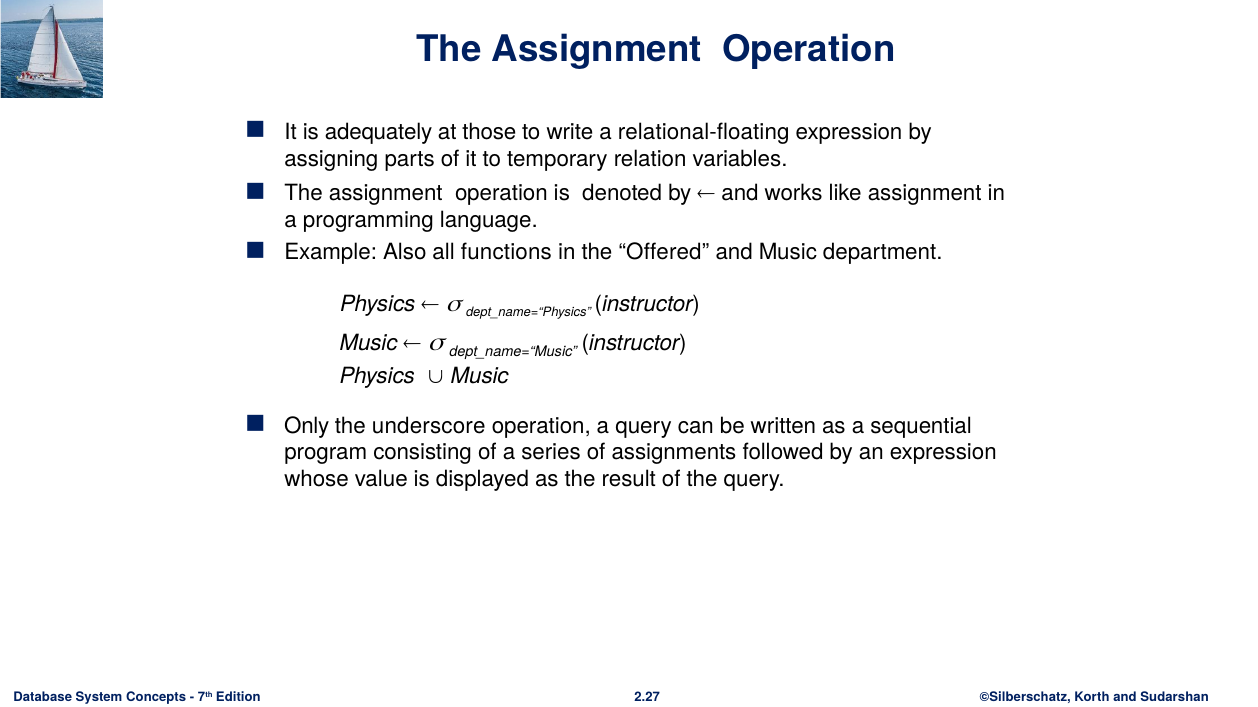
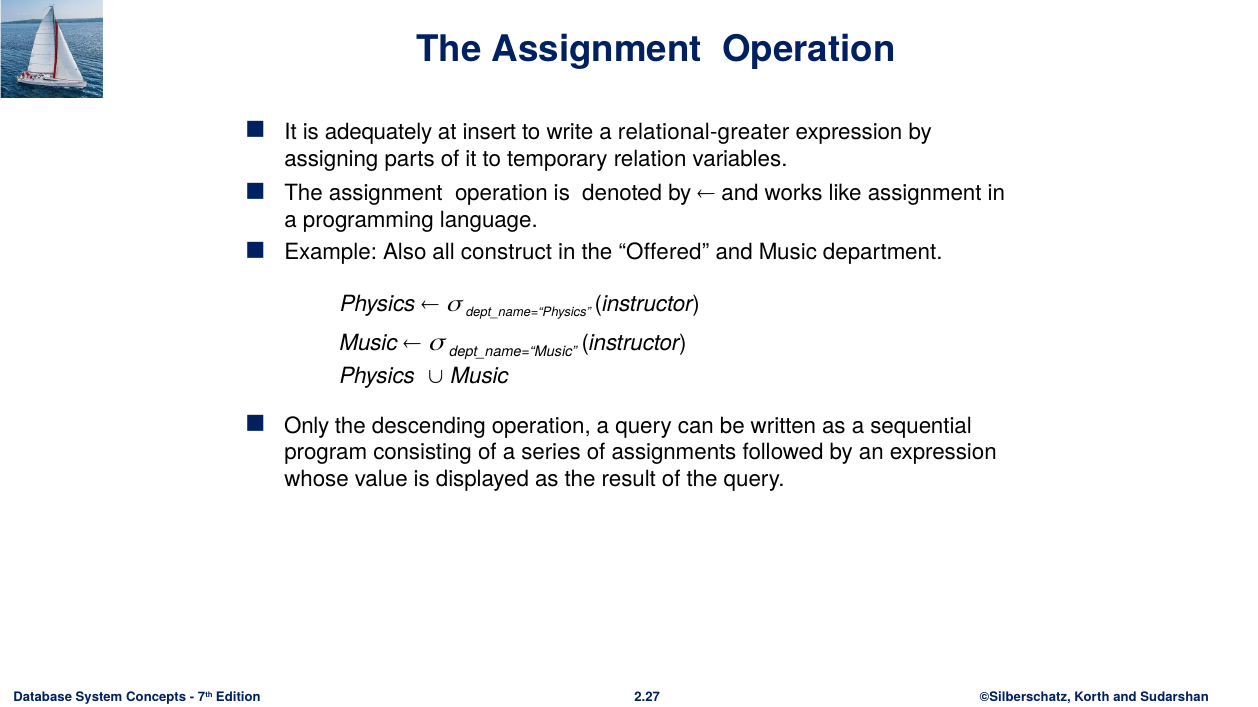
those: those -> insert
relational-floating: relational-floating -> relational-greater
functions: functions -> construct
underscore: underscore -> descending
